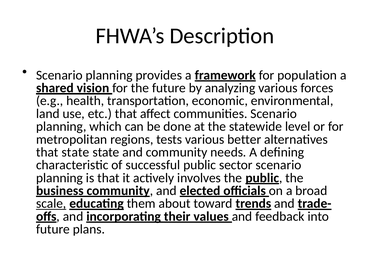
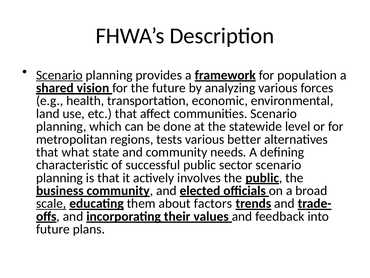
Scenario at (59, 75) underline: none -> present
that state: state -> what
toward: toward -> factors
